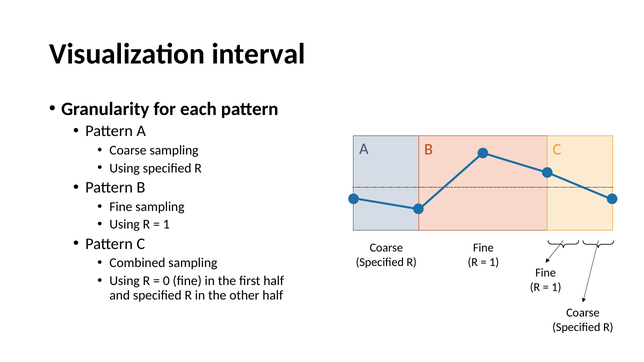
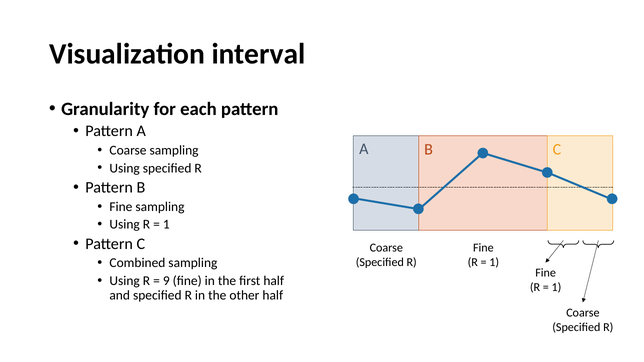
0: 0 -> 9
